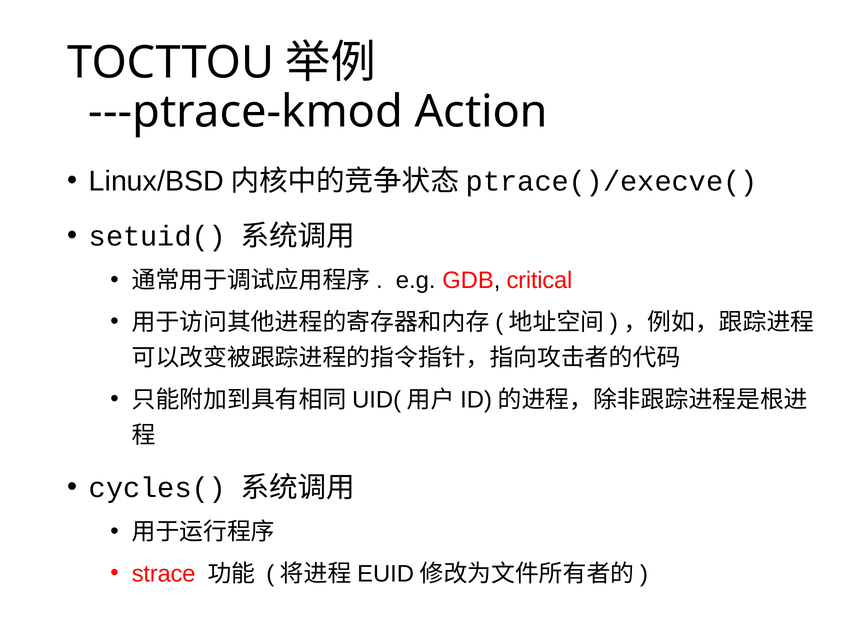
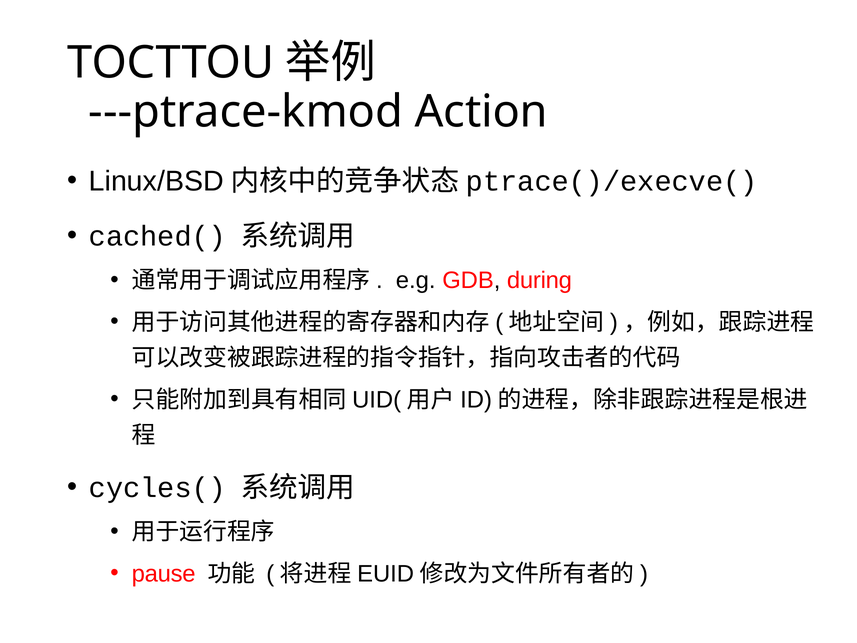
setuid(: setuid( -> cached(
critical: critical -> during
strace: strace -> pause
